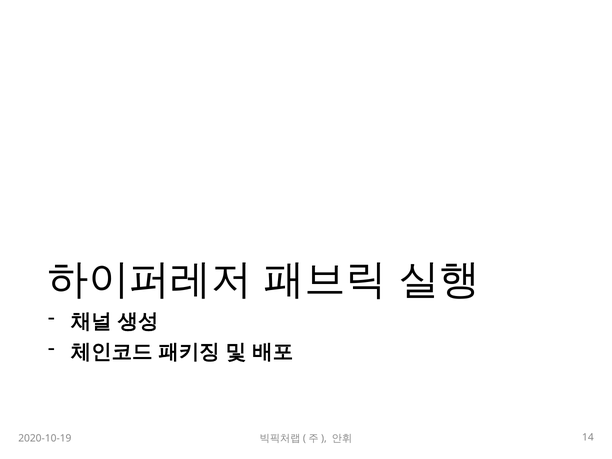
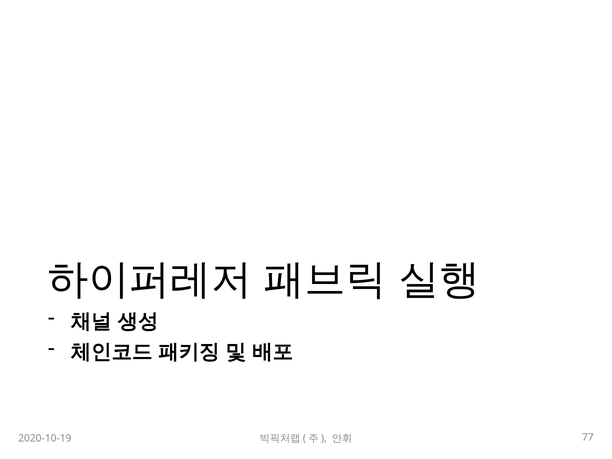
14: 14 -> 77
